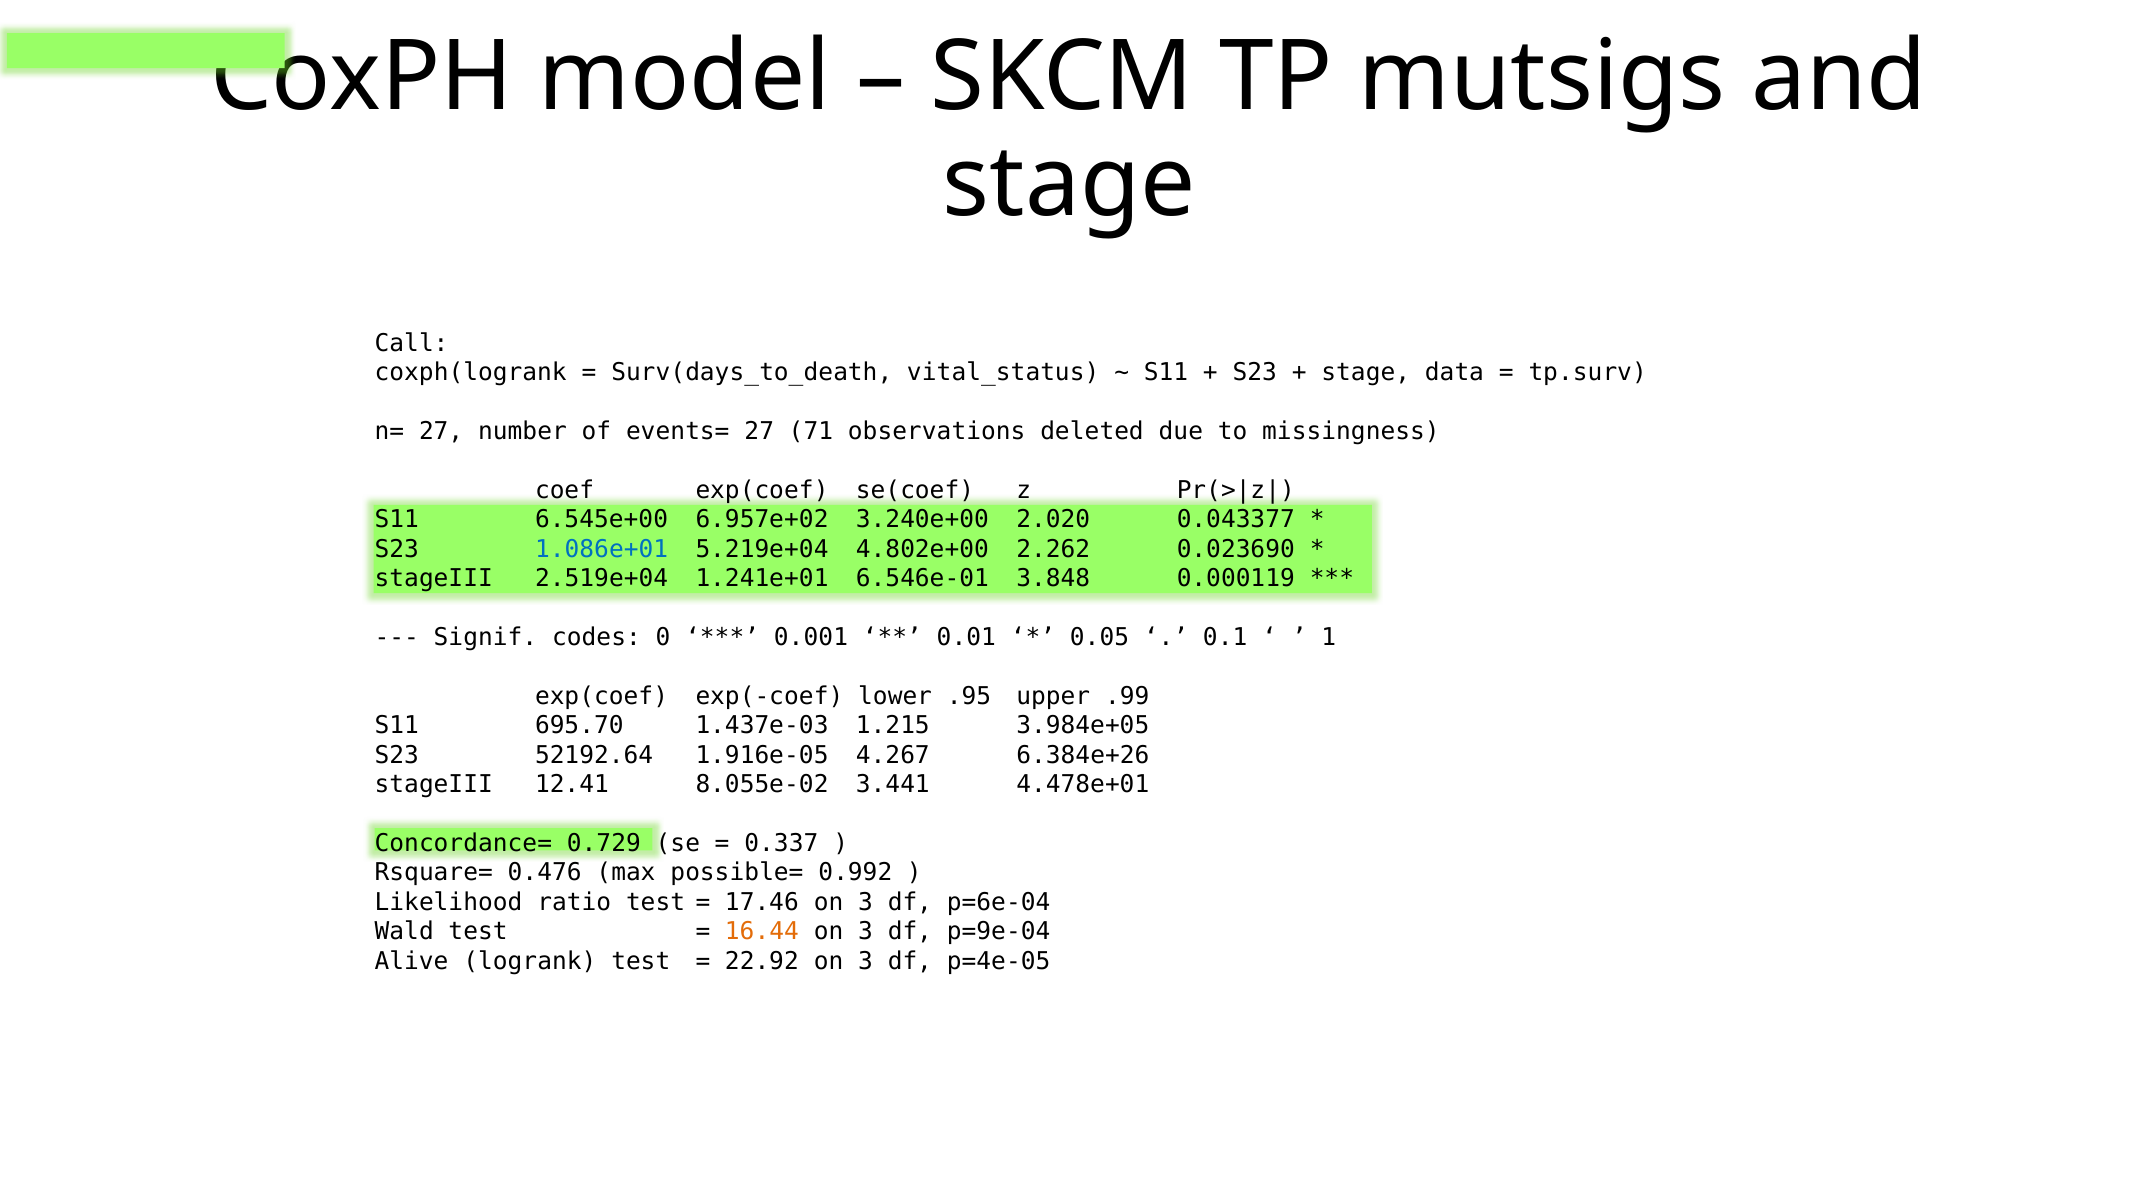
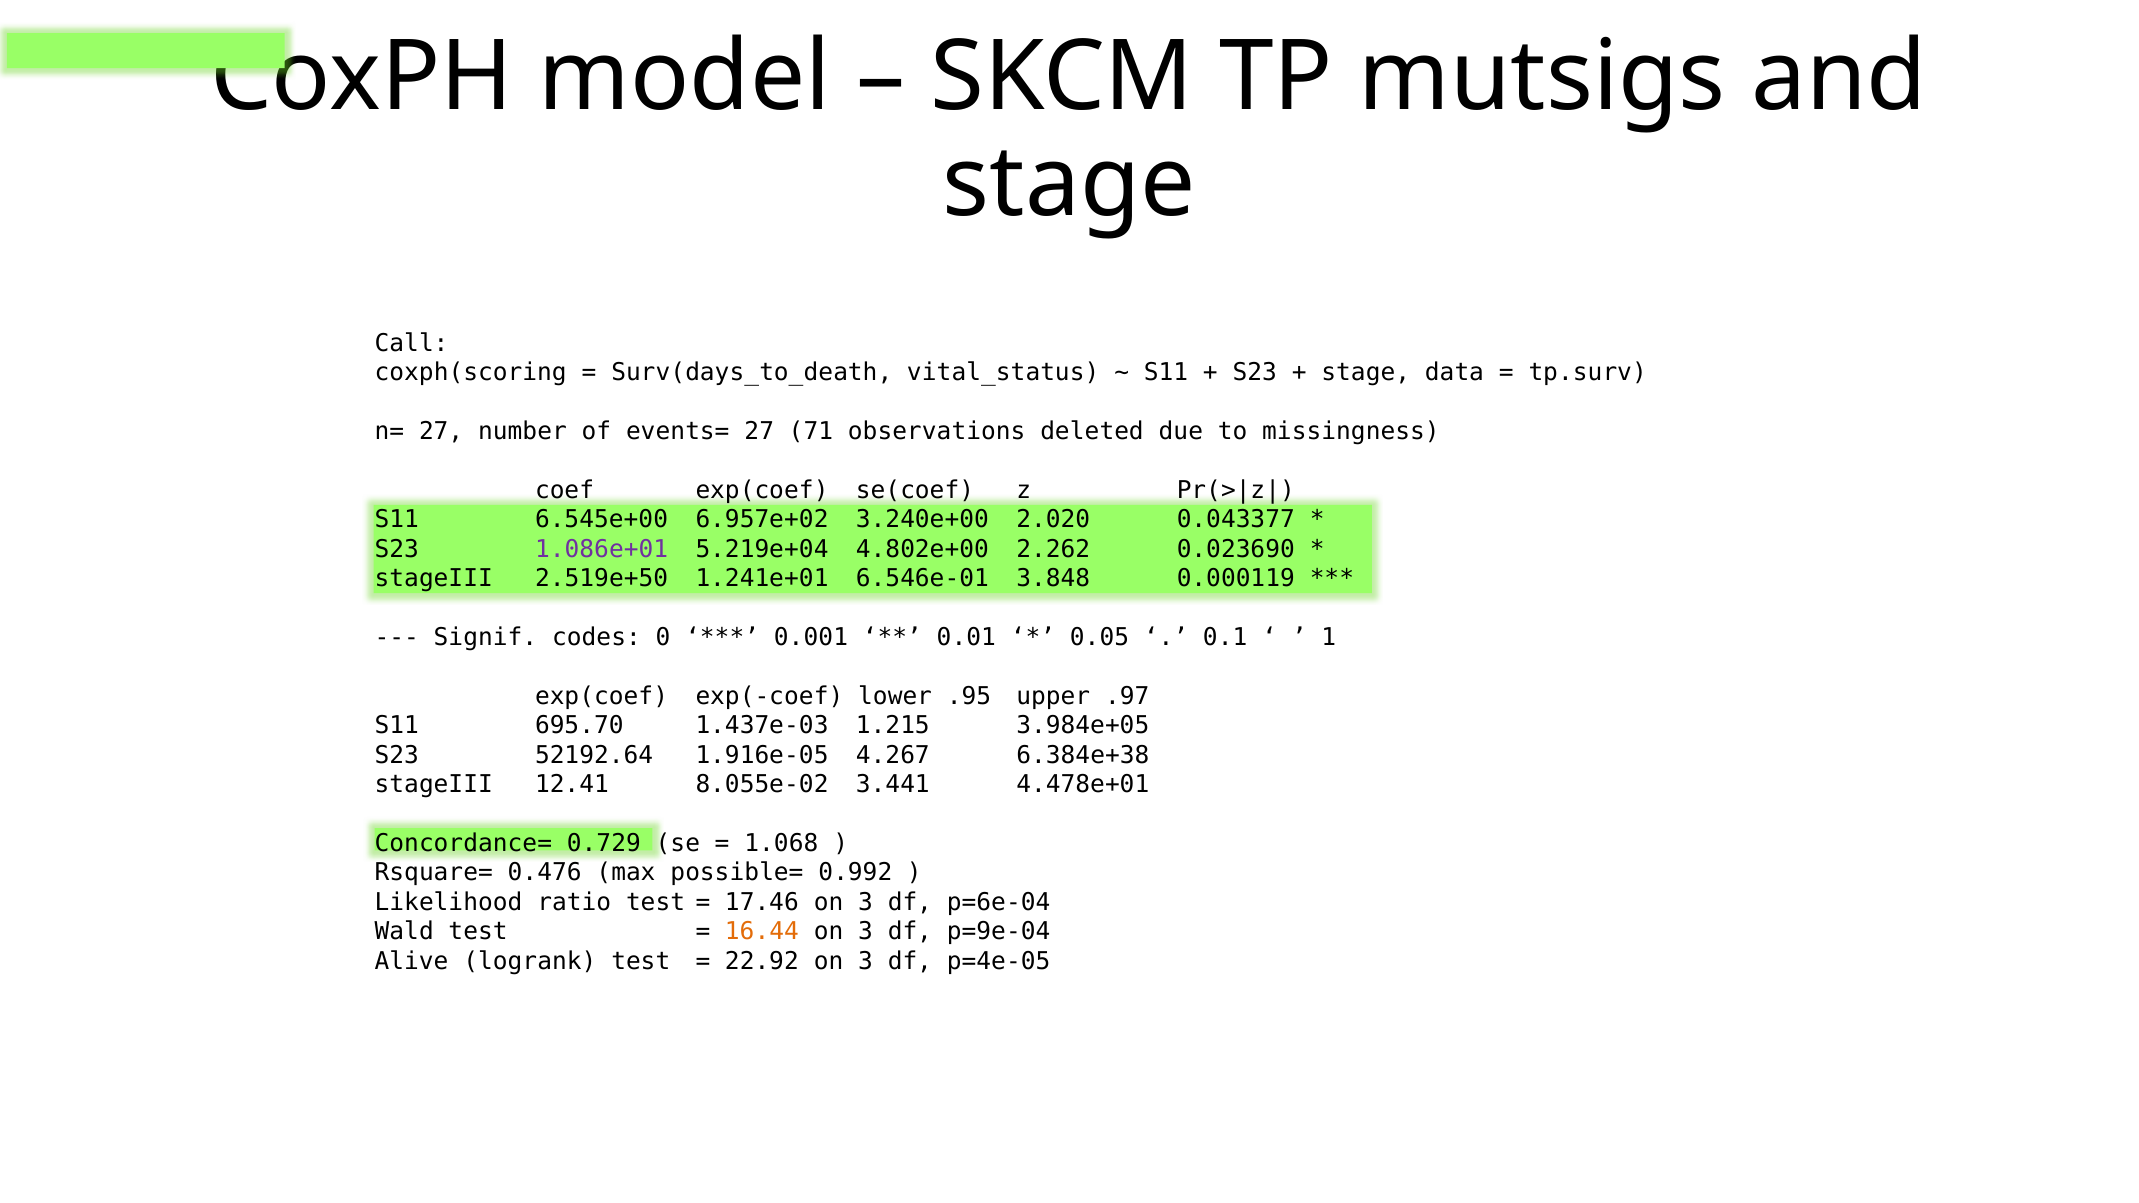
coxph(logrank: coxph(logrank -> coxph(scoring
1.086e+01 colour: blue -> purple
2.519e+04: 2.519e+04 -> 2.519e+50
.99: .99 -> .97
6.384e+26: 6.384e+26 -> 6.384e+38
0.337: 0.337 -> 1.068
